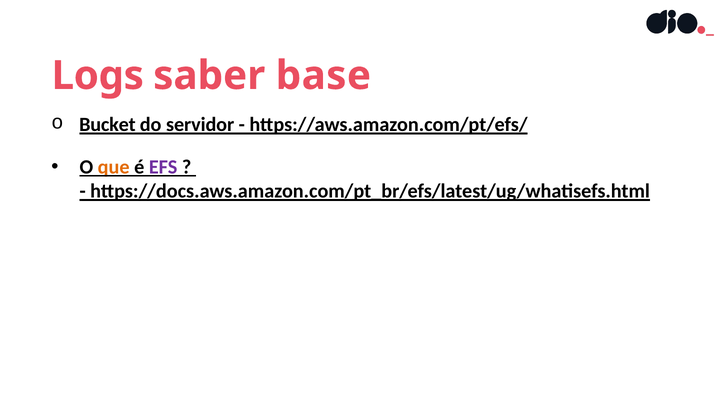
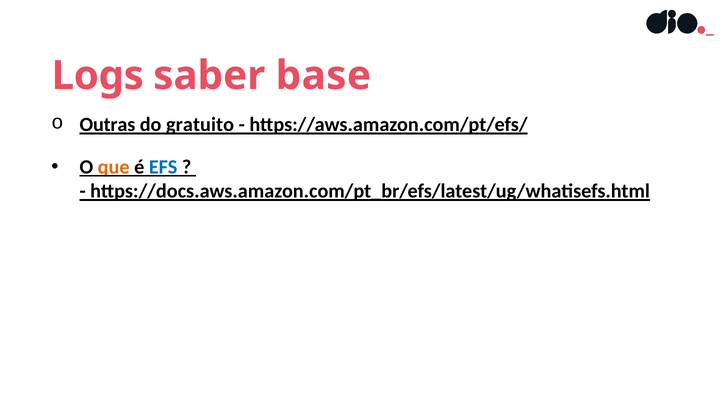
Bucket: Bucket -> Outras
servidor: servidor -> gratuito
EFS colour: purple -> blue
